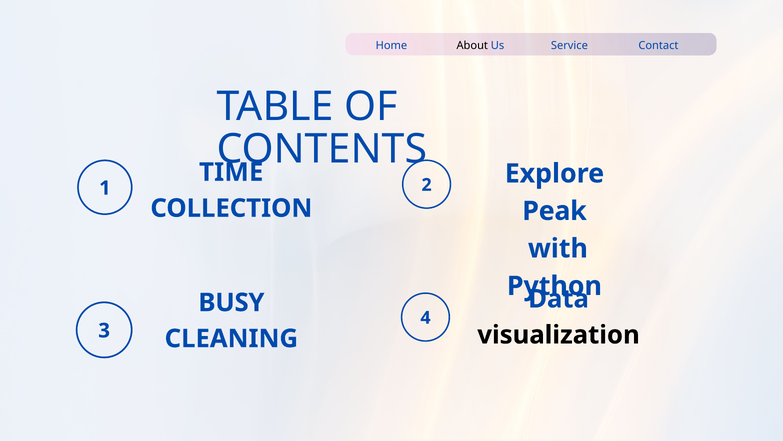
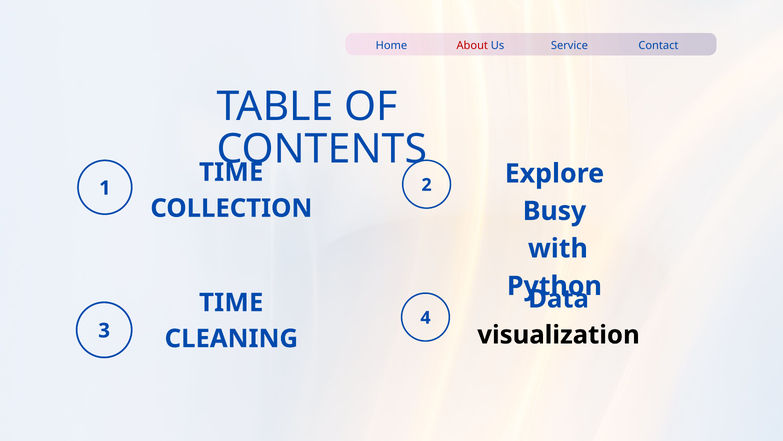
About colour: black -> red
Peak: Peak -> Busy
BUSY at (231, 302): BUSY -> TIME
